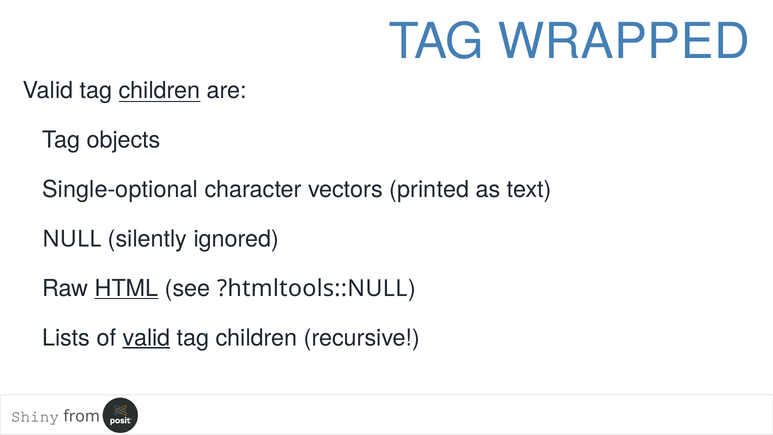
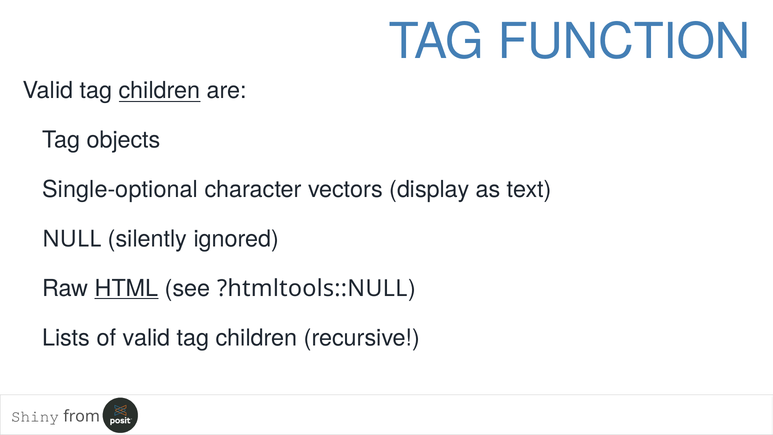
WRAPPED: WRAPPED -> FUNCTION
printed: printed -> display
valid at (146, 338) underline: present -> none
